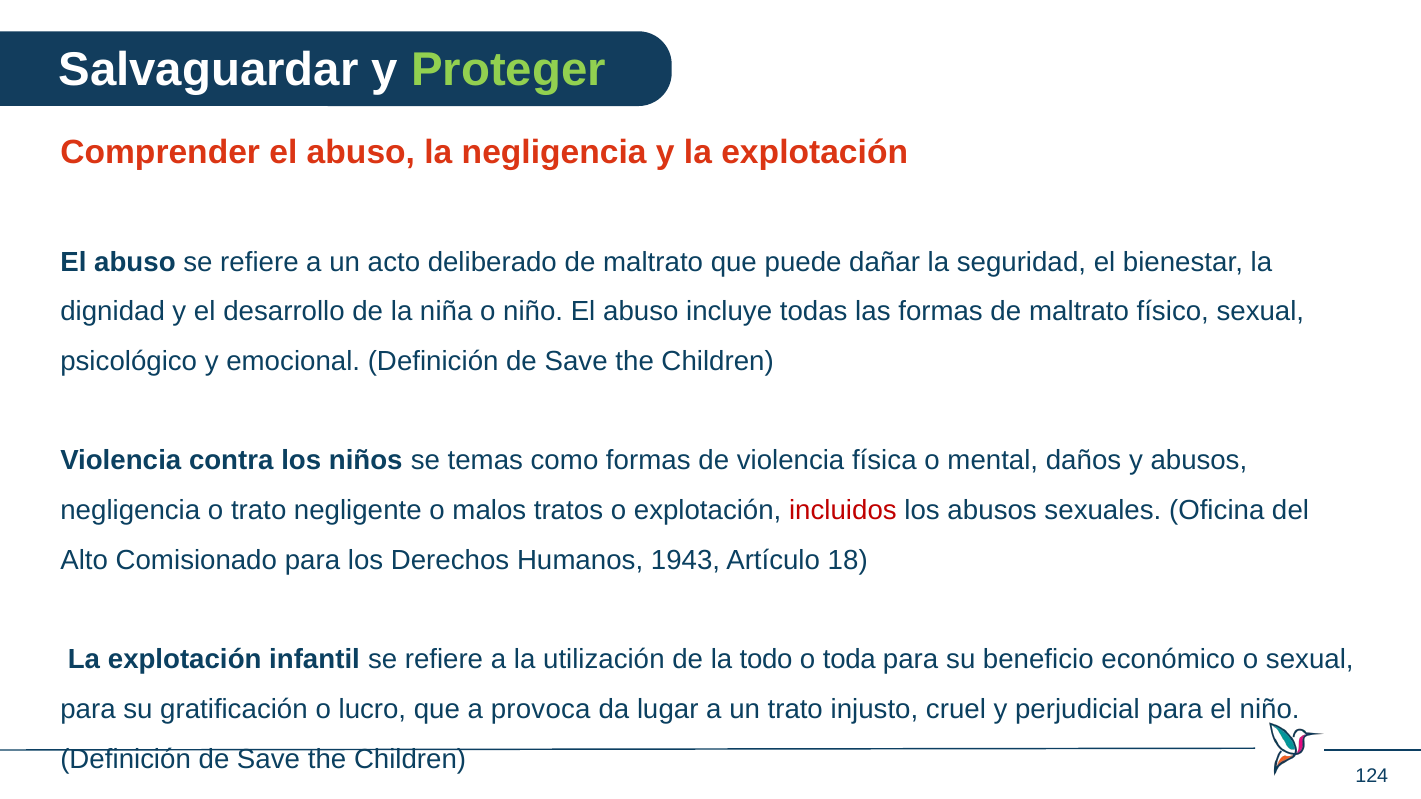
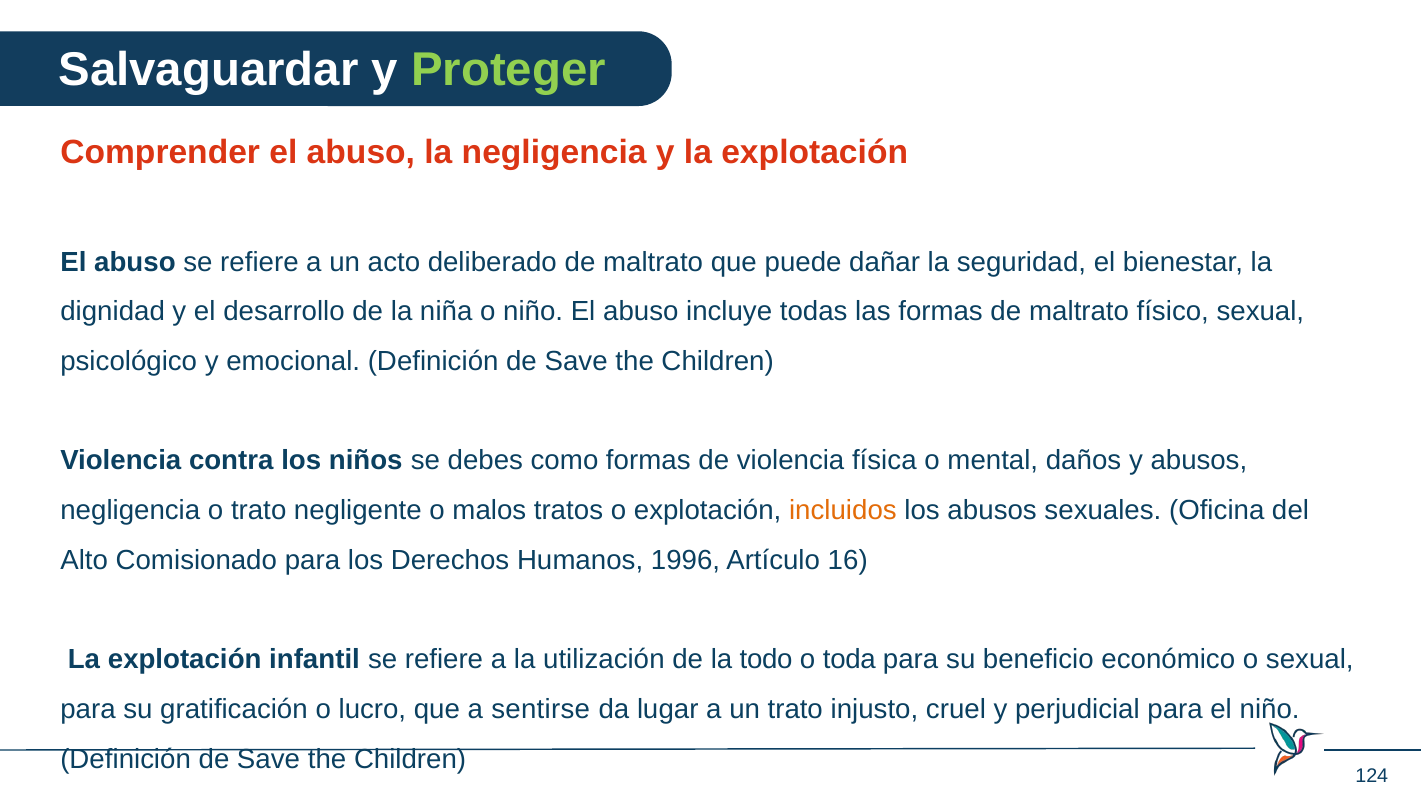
temas: temas -> debes
incluidos colour: red -> orange
1943: 1943 -> 1996
18: 18 -> 16
provoca: provoca -> sentirse
